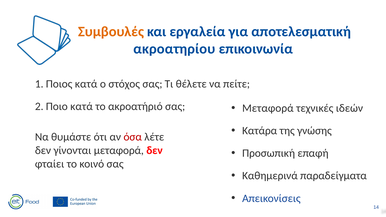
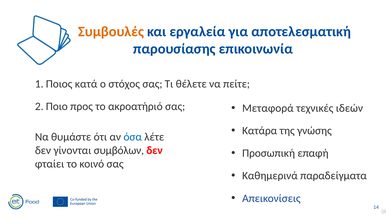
ακροατηρίου: ακροατηρίου -> παρουσίασης
κατά at (82, 106): κατά -> προς
όσα colour: red -> blue
γίνονται μεταφορά: μεταφορά -> συμβόλων
